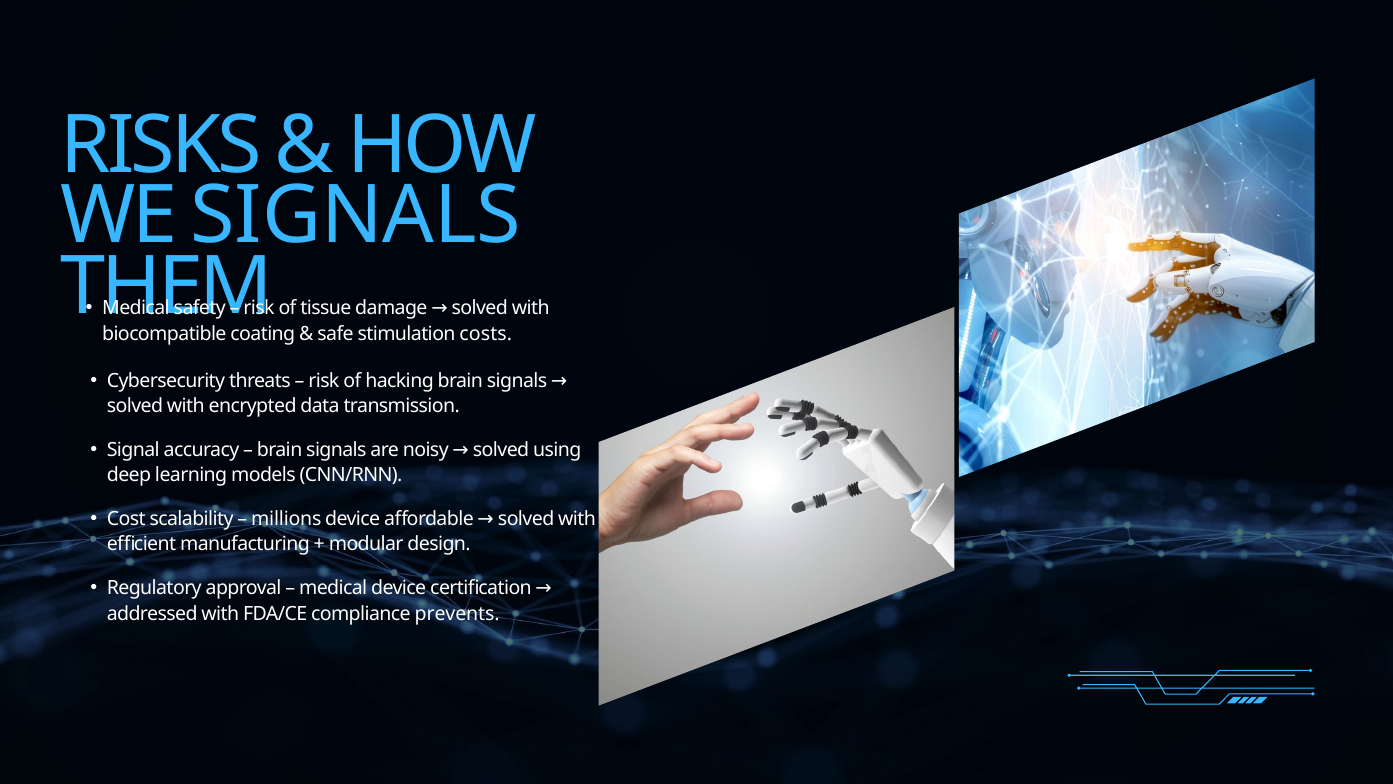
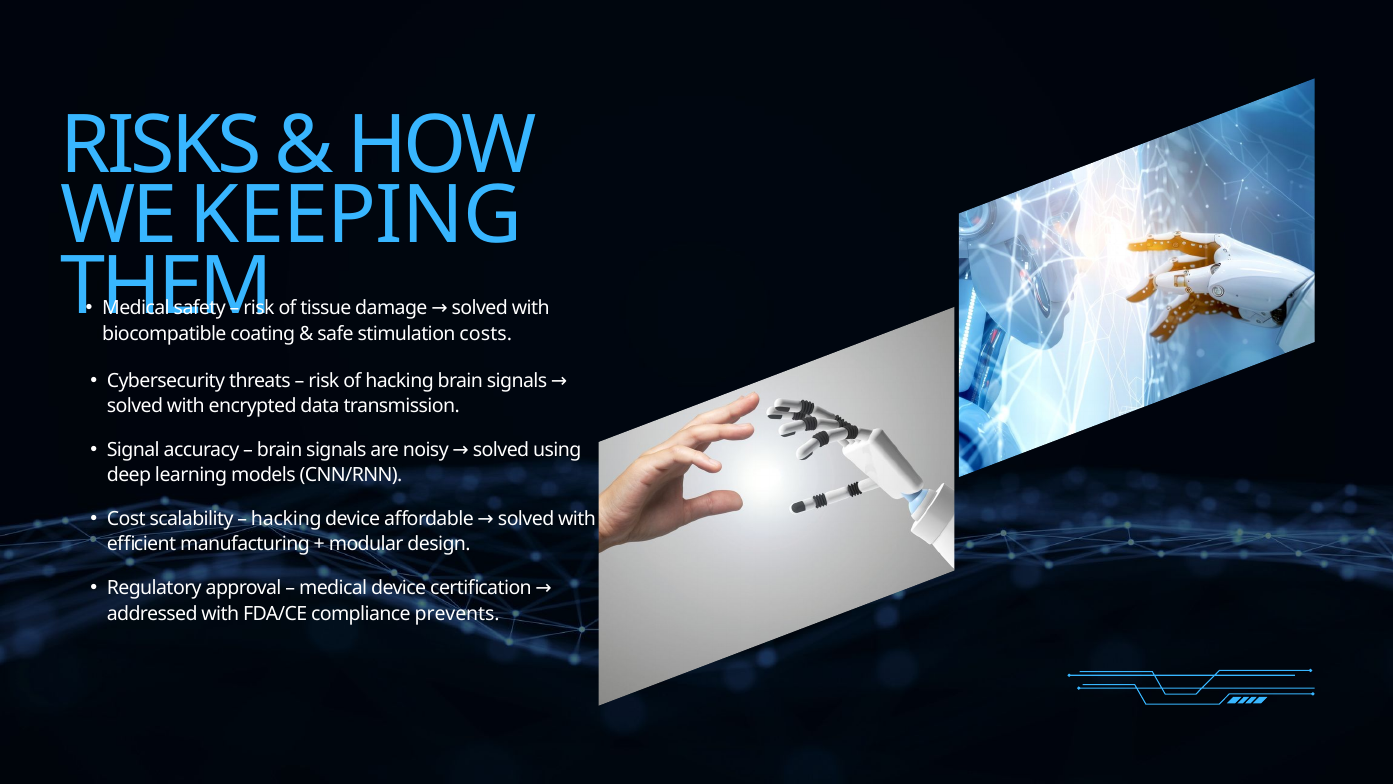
WE SIGNALS: SIGNALS -> KEEPING
millions at (286, 519): millions -> hacking
